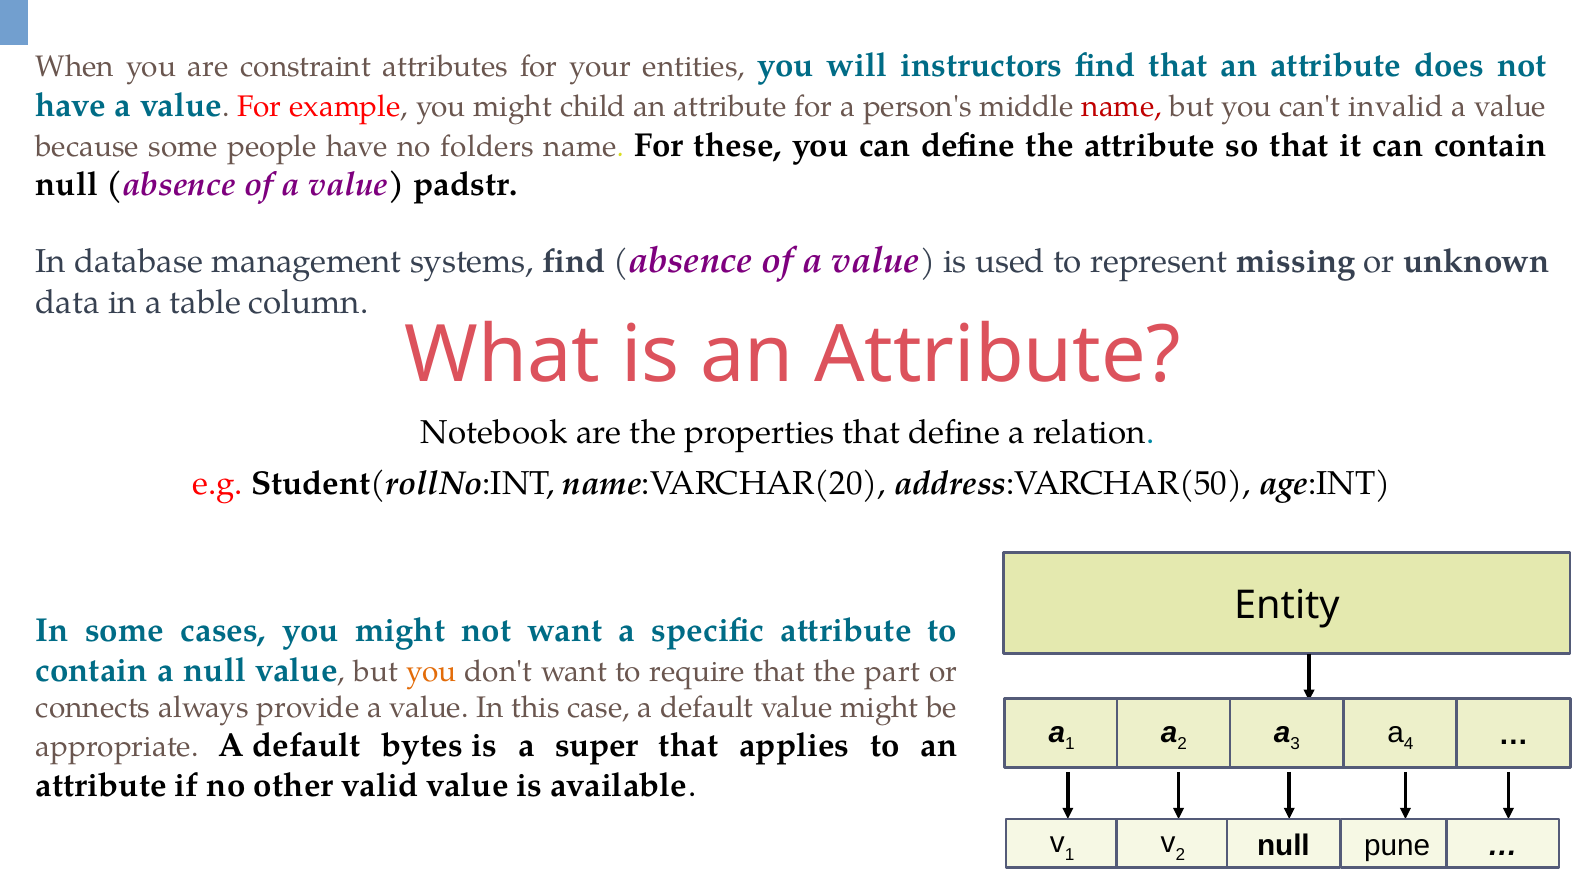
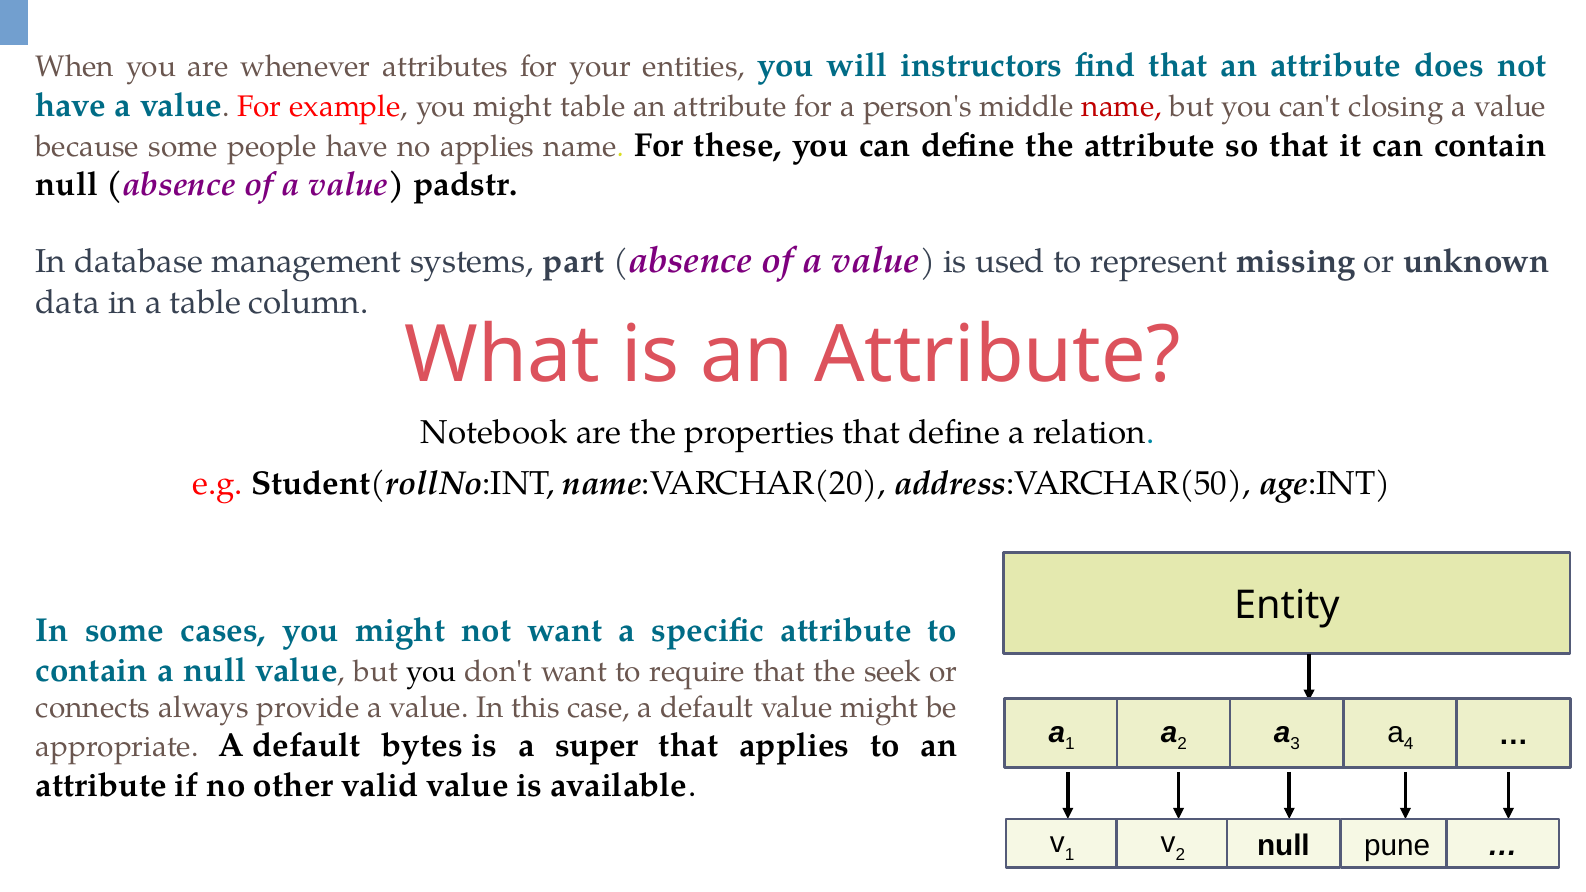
constraint: constraint -> whenever
might child: child -> table
invalid: invalid -> closing
no folders: folders -> applies
systems find: find -> part
you at (431, 672) colour: orange -> black
part: part -> seek
